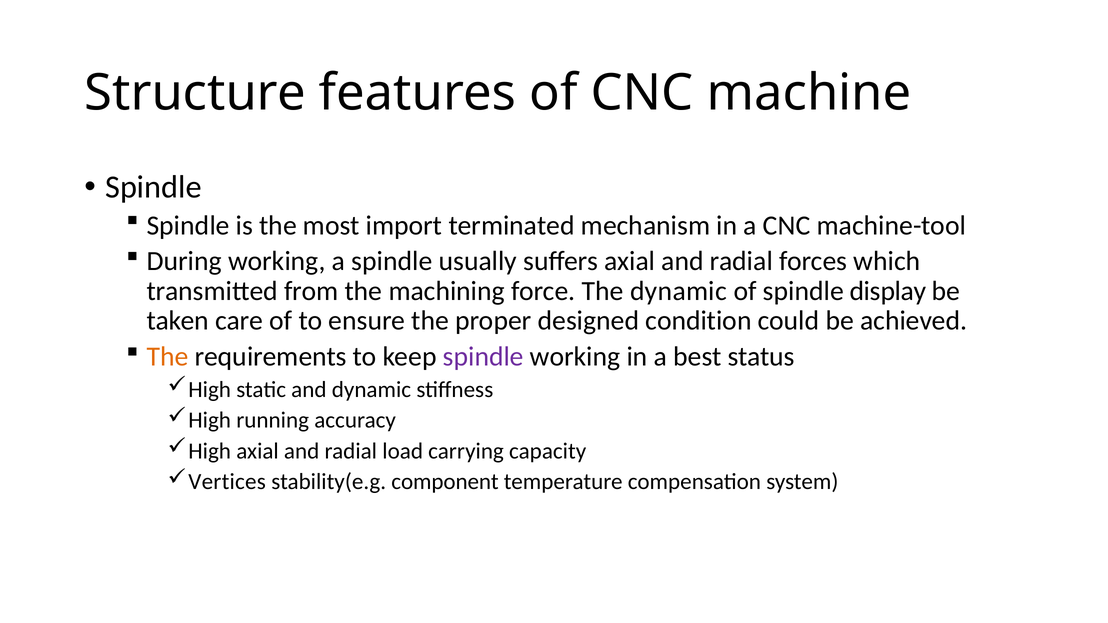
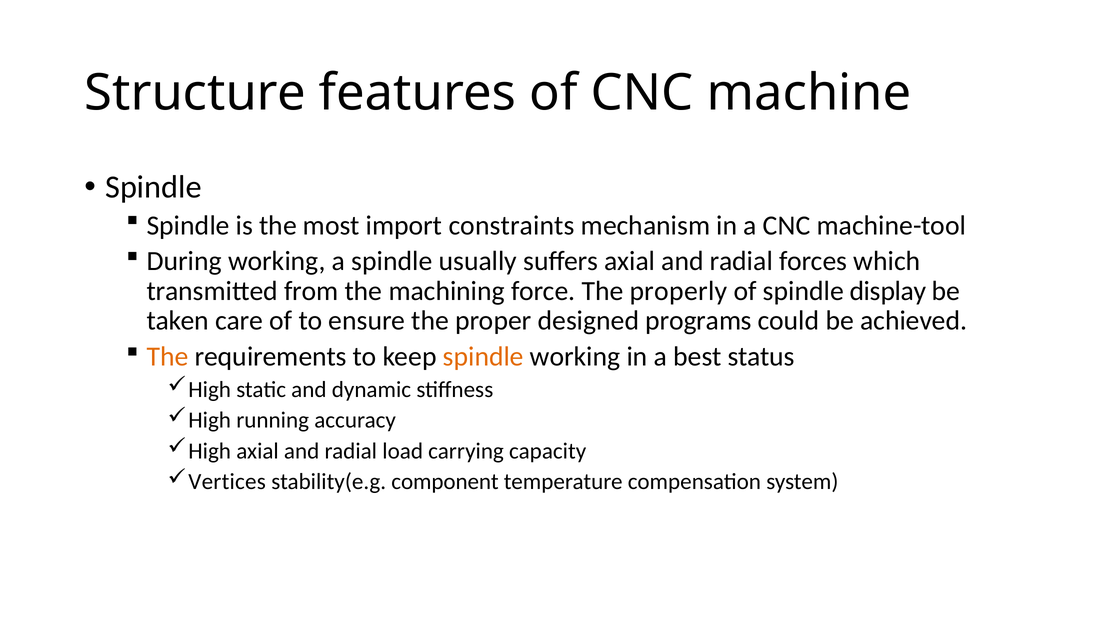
terminated: terminated -> constraints
The dynamic: dynamic -> properly
condition: condition -> programs
spindle at (483, 357) colour: purple -> orange
